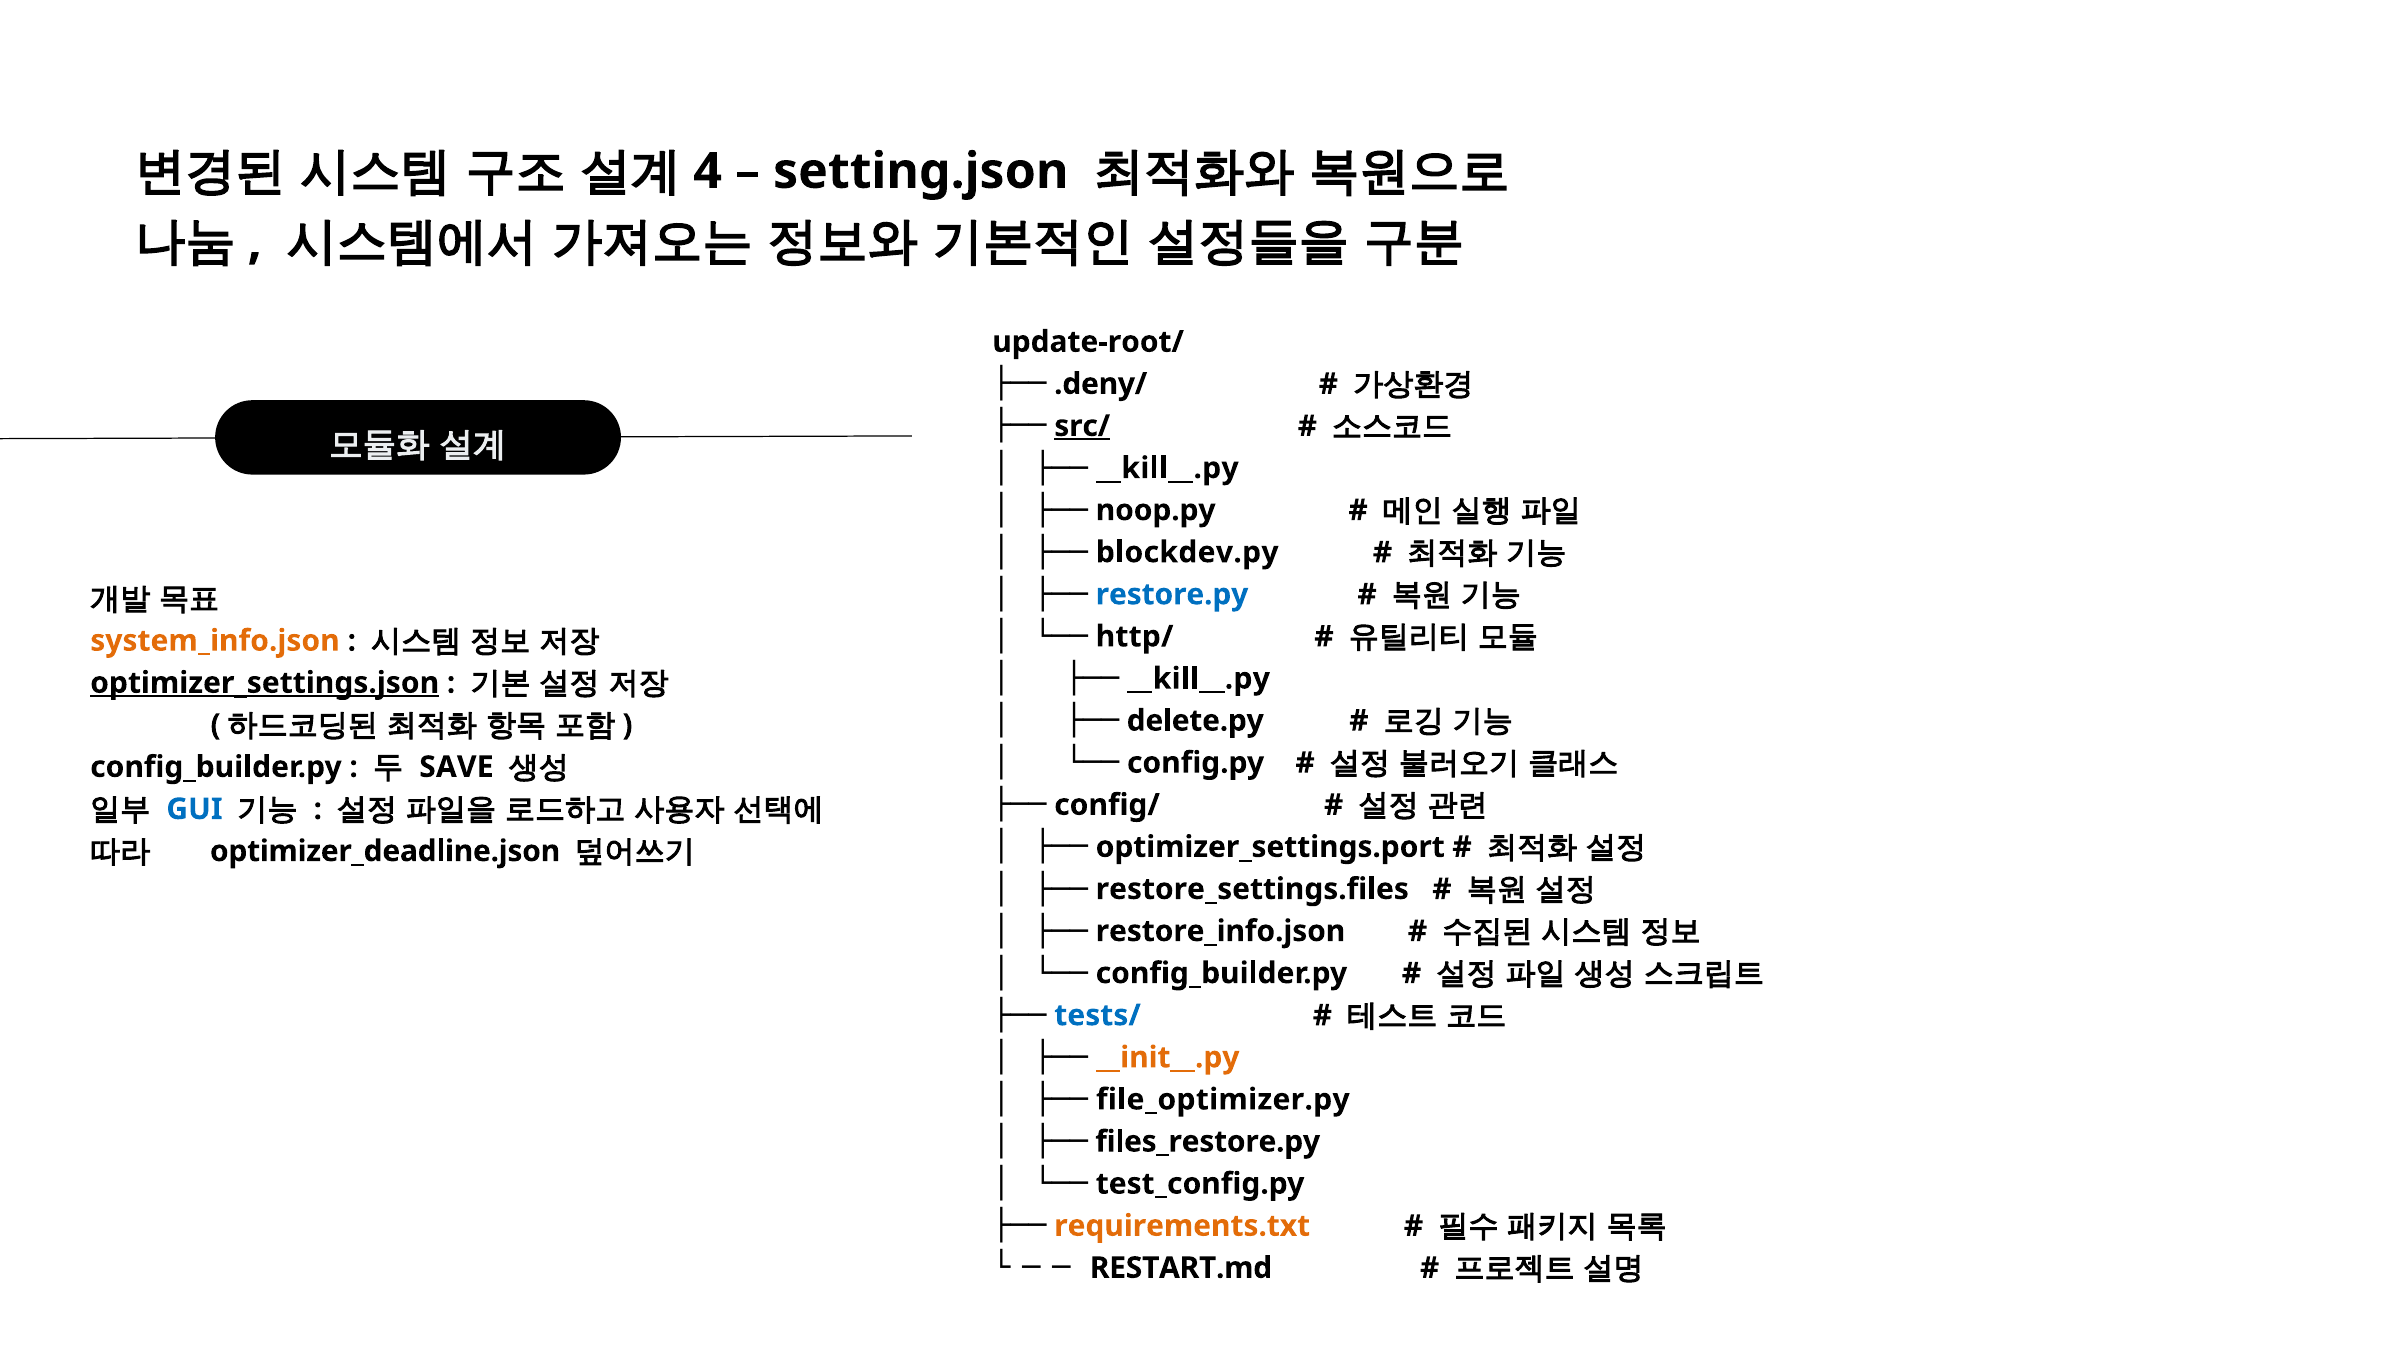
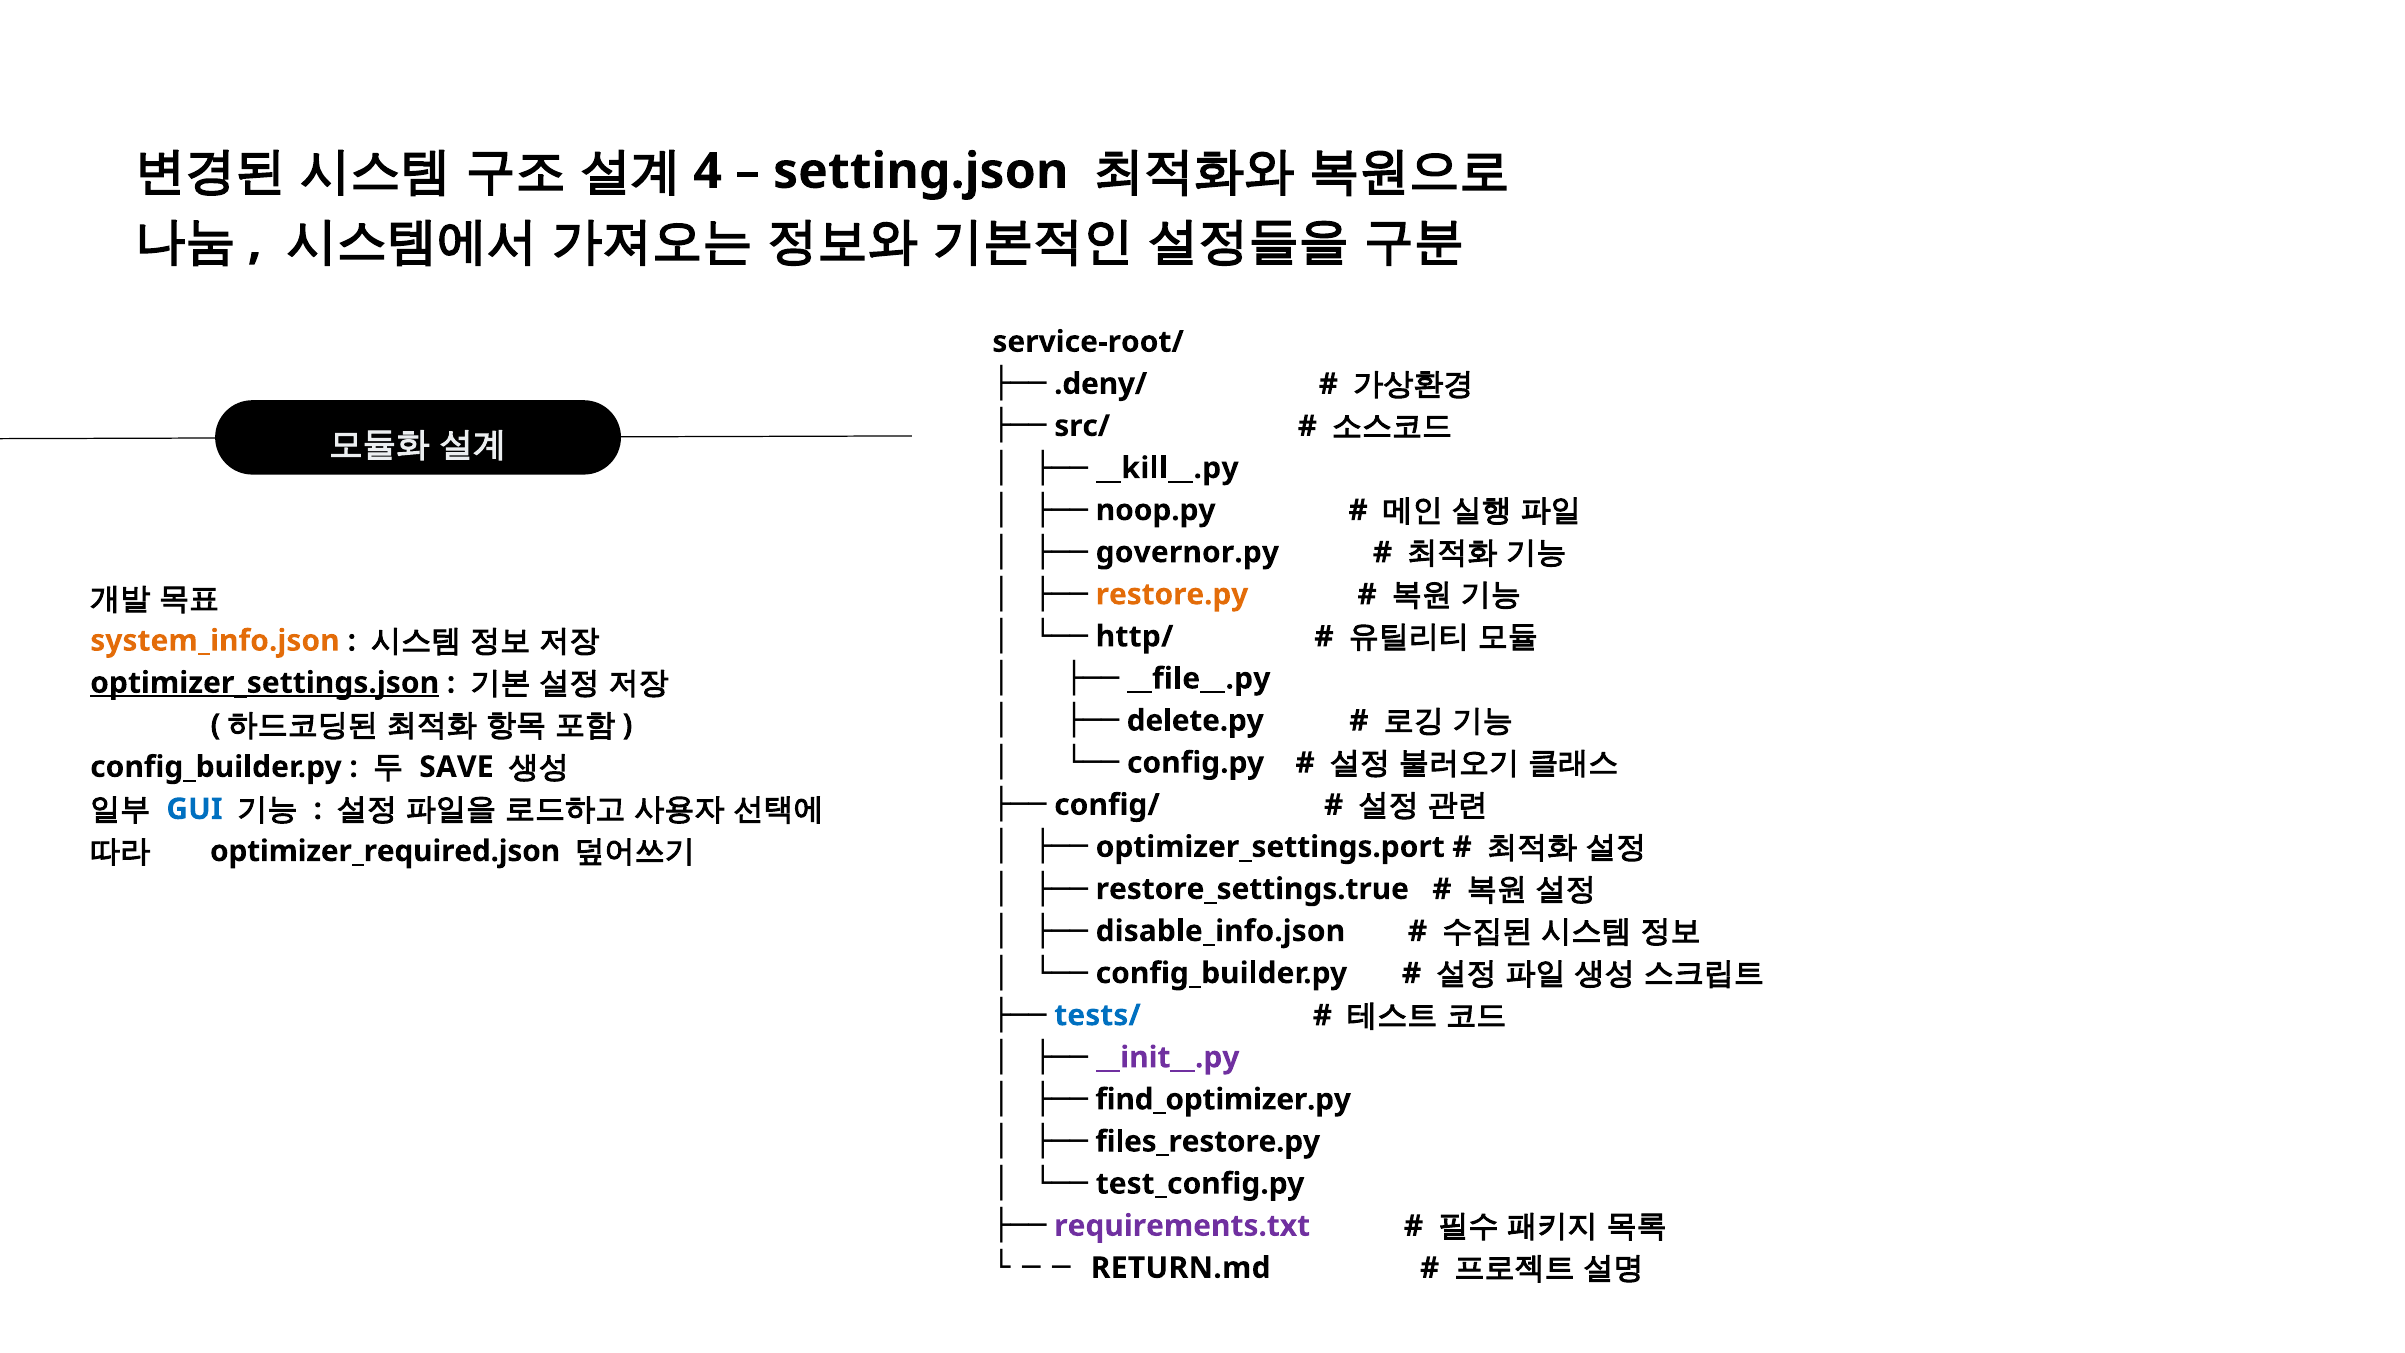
update-root/: update-root/ -> service-root/
src/ underline: present -> none
blockdev.py: blockdev.py -> governor.py
restore.py colour: blue -> orange
__kill__.py at (1199, 679): __kill__.py -> __file__.py
optimizer_deadline.json: optimizer_deadline.json -> optimizer_required.json
restore_settings.files: restore_settings.files -> restore_settings.true
restore_info.json: restore_info.json -> disable_info.json
__init__.py colour: orange -> purple
file_optimizer.py: file_optimizer.py -> find_optimizer.py
requirements.txt colour: orange -> purple
RESTART.md: RESTART.md -> RETURN.md
